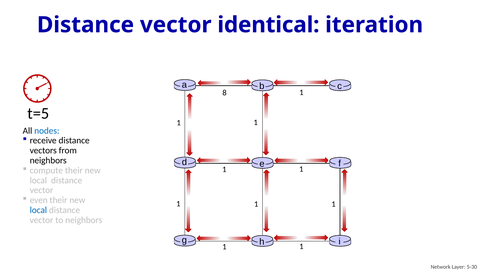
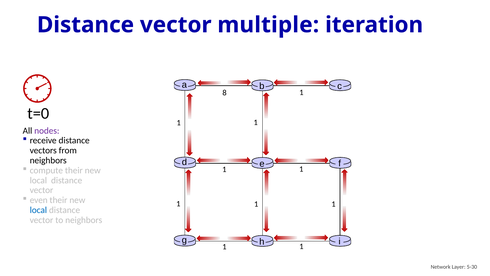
identical: identical -> multiple
t=5: t=5 -> t=0
nodes colour: blue -> purple
